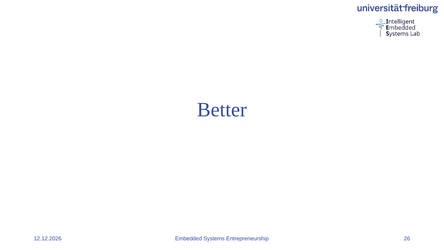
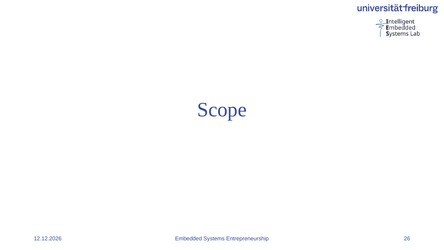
Better: Better -> Scope
